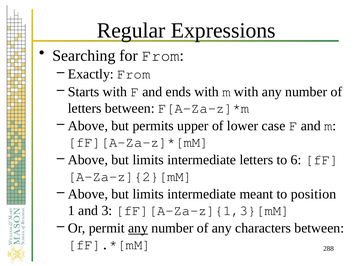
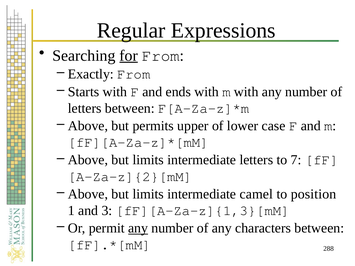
for underline: none -> present
6: 6 -> 7
meant: meant -> camel
